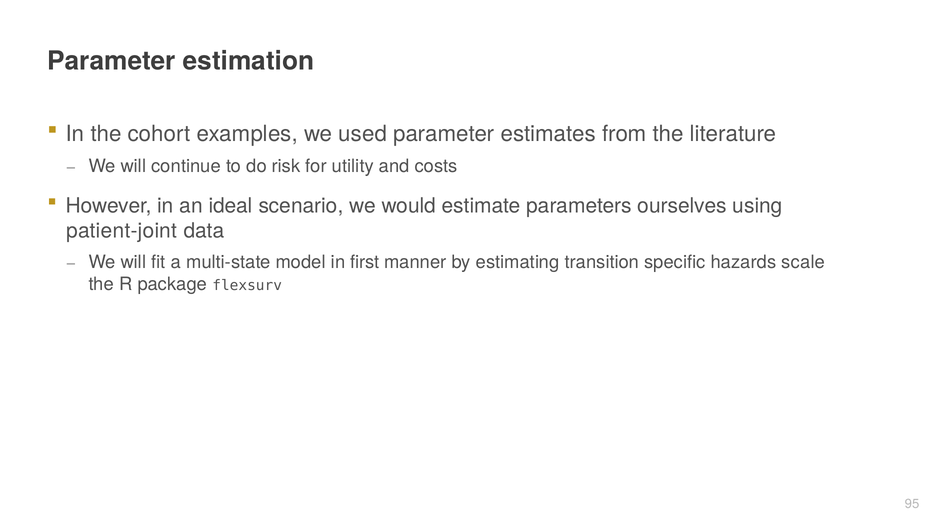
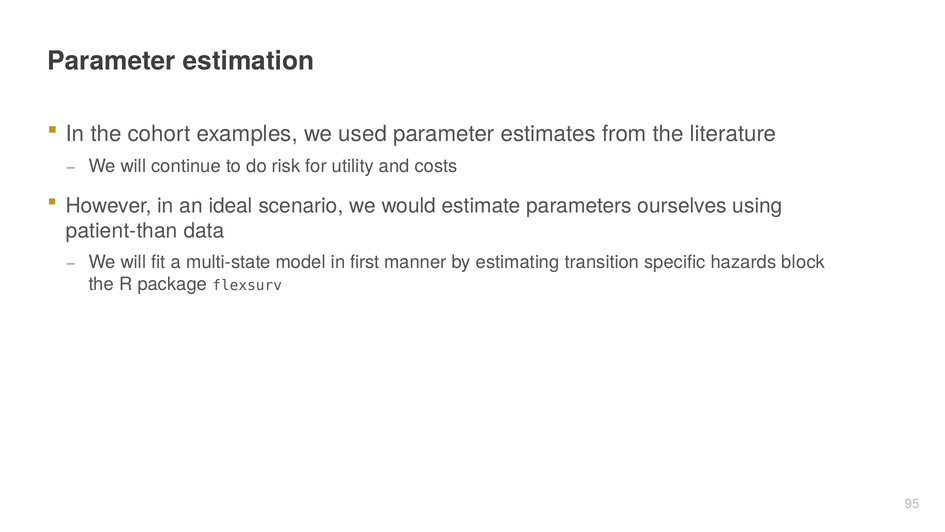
patient-joint: patient-joint -> patient-than
scale: scale -> block
